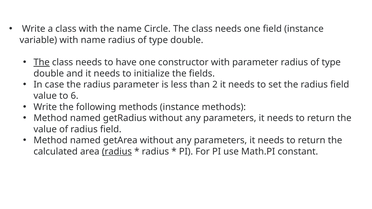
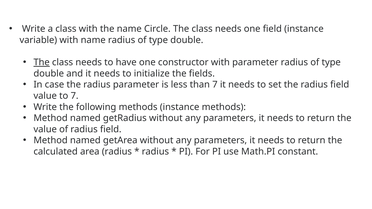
than 2: 2 -> 7
to 6: 6 -> 7
radius at (117, 152) underline: present -> none
